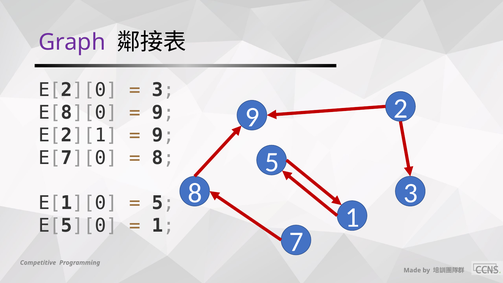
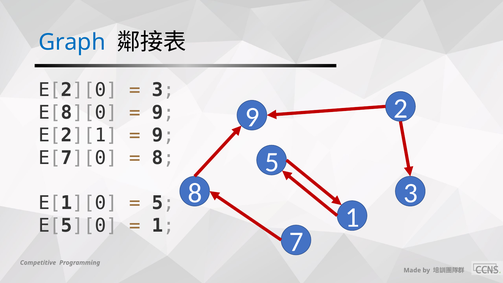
Graph colour: purple -> blue
